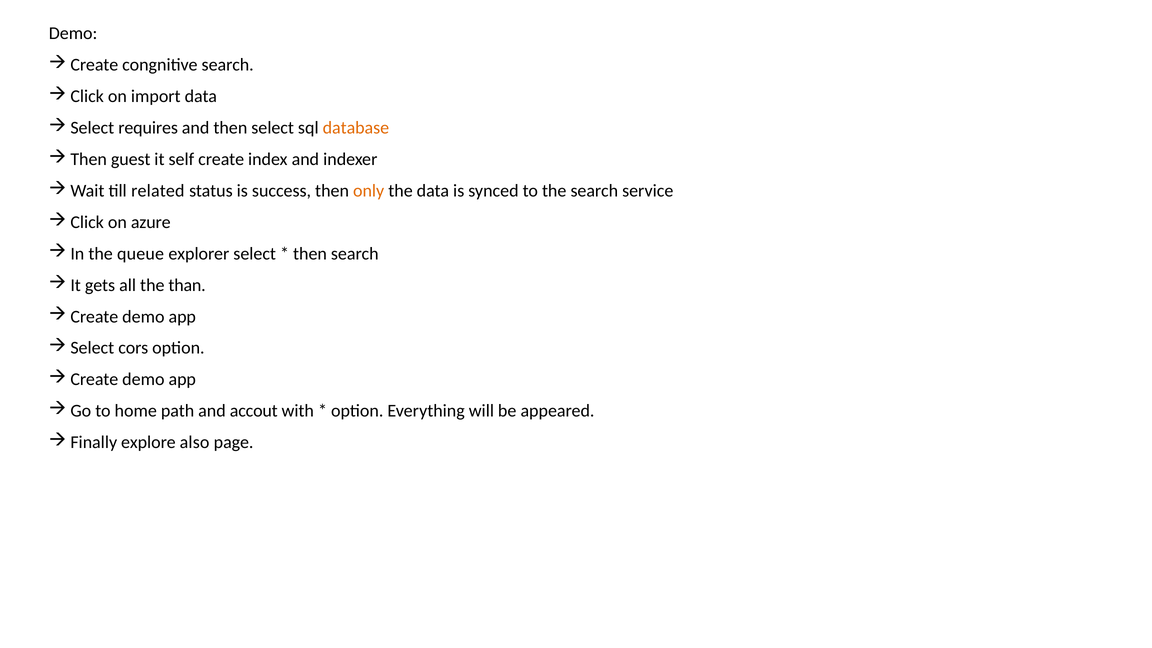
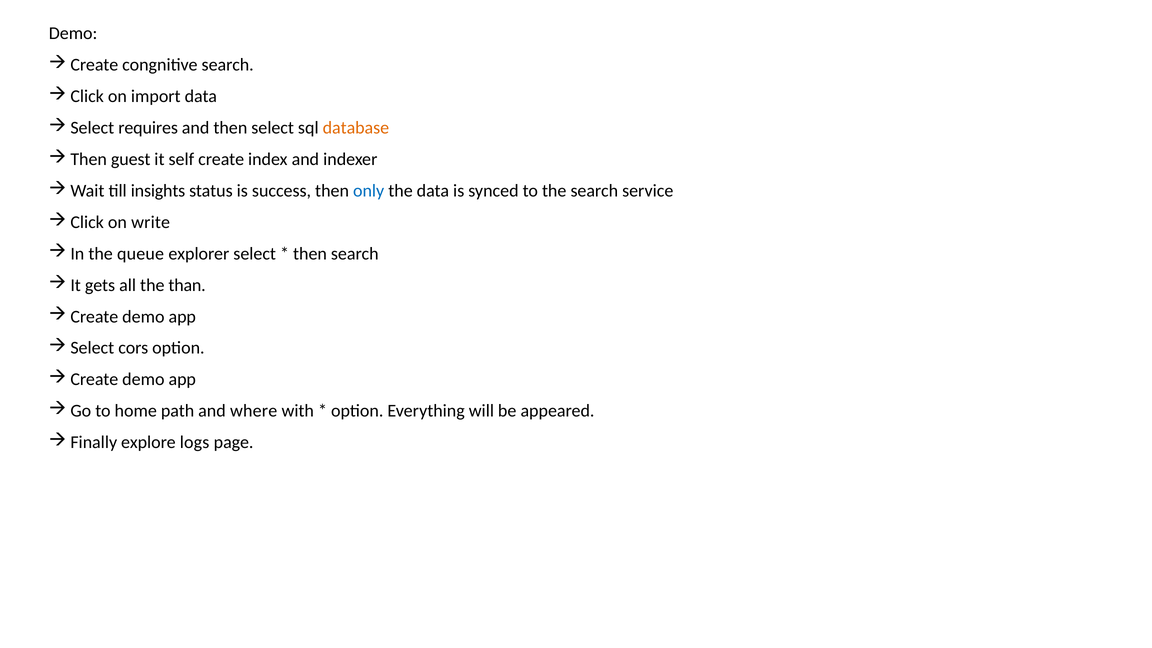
related: related -> insights
only colour: orange -> blue
azure: azure -> write
accout: accout -> where
also: also -> logs
